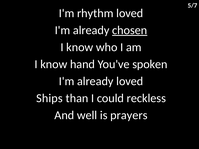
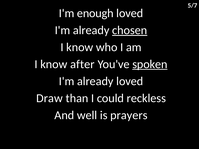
rhythm: rhythm -> enough
hand: hand -> after
spoken underline: none -> present
Ships: Ships -> Draw
